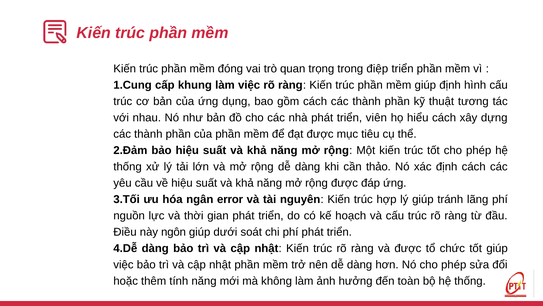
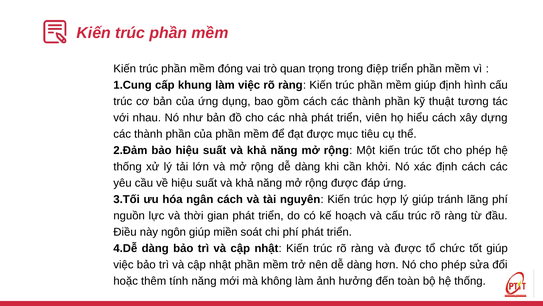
thảo: thảo -> khởi
ngân error: error -> cách
dưới: dưới -> miền
